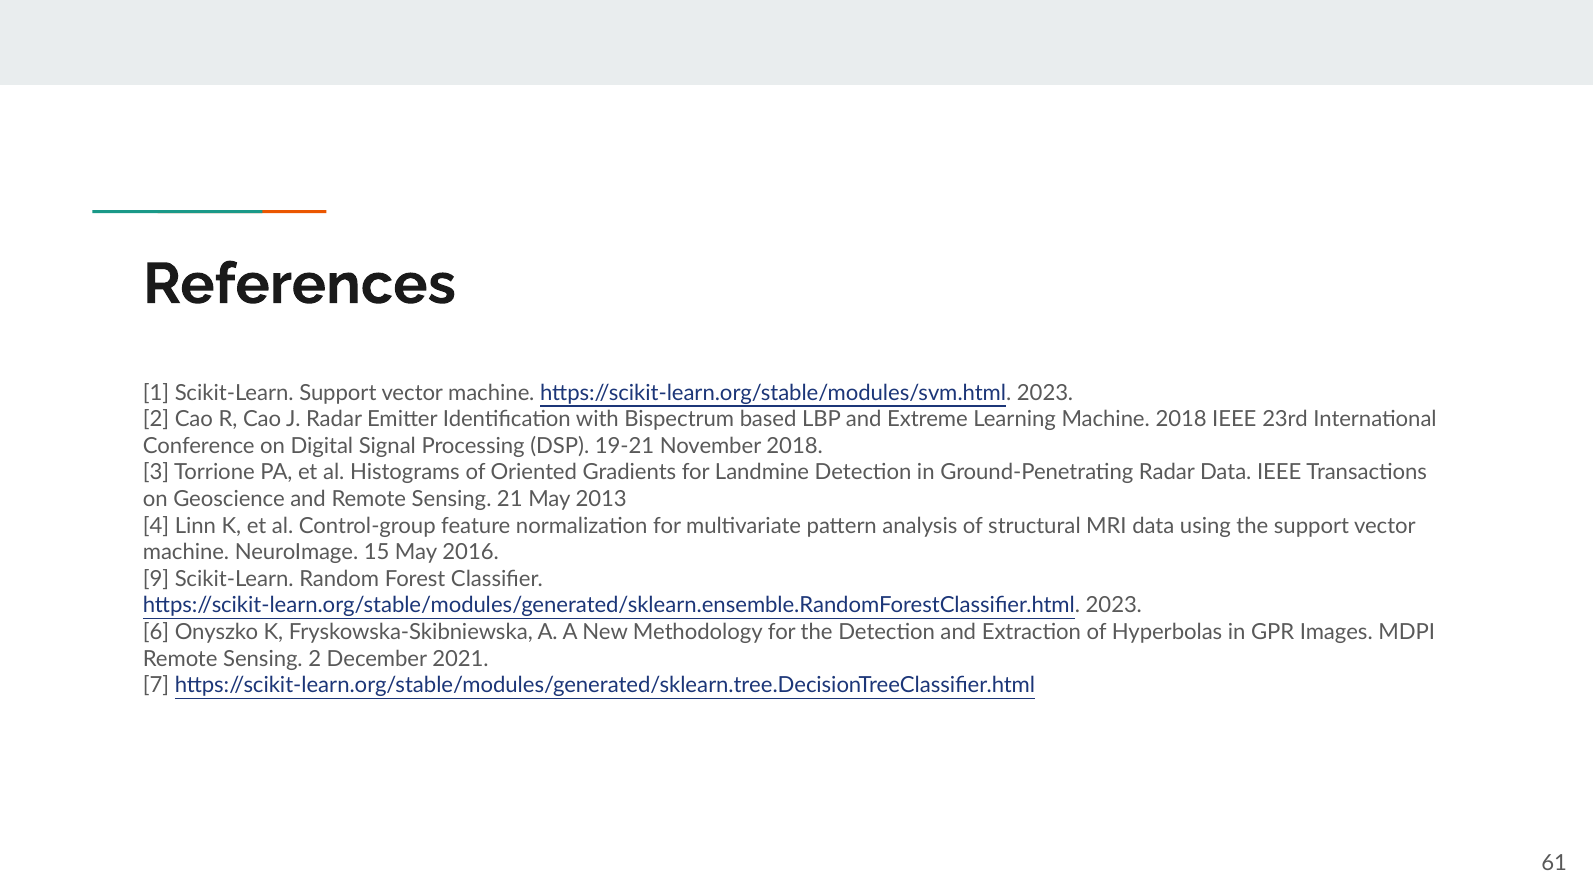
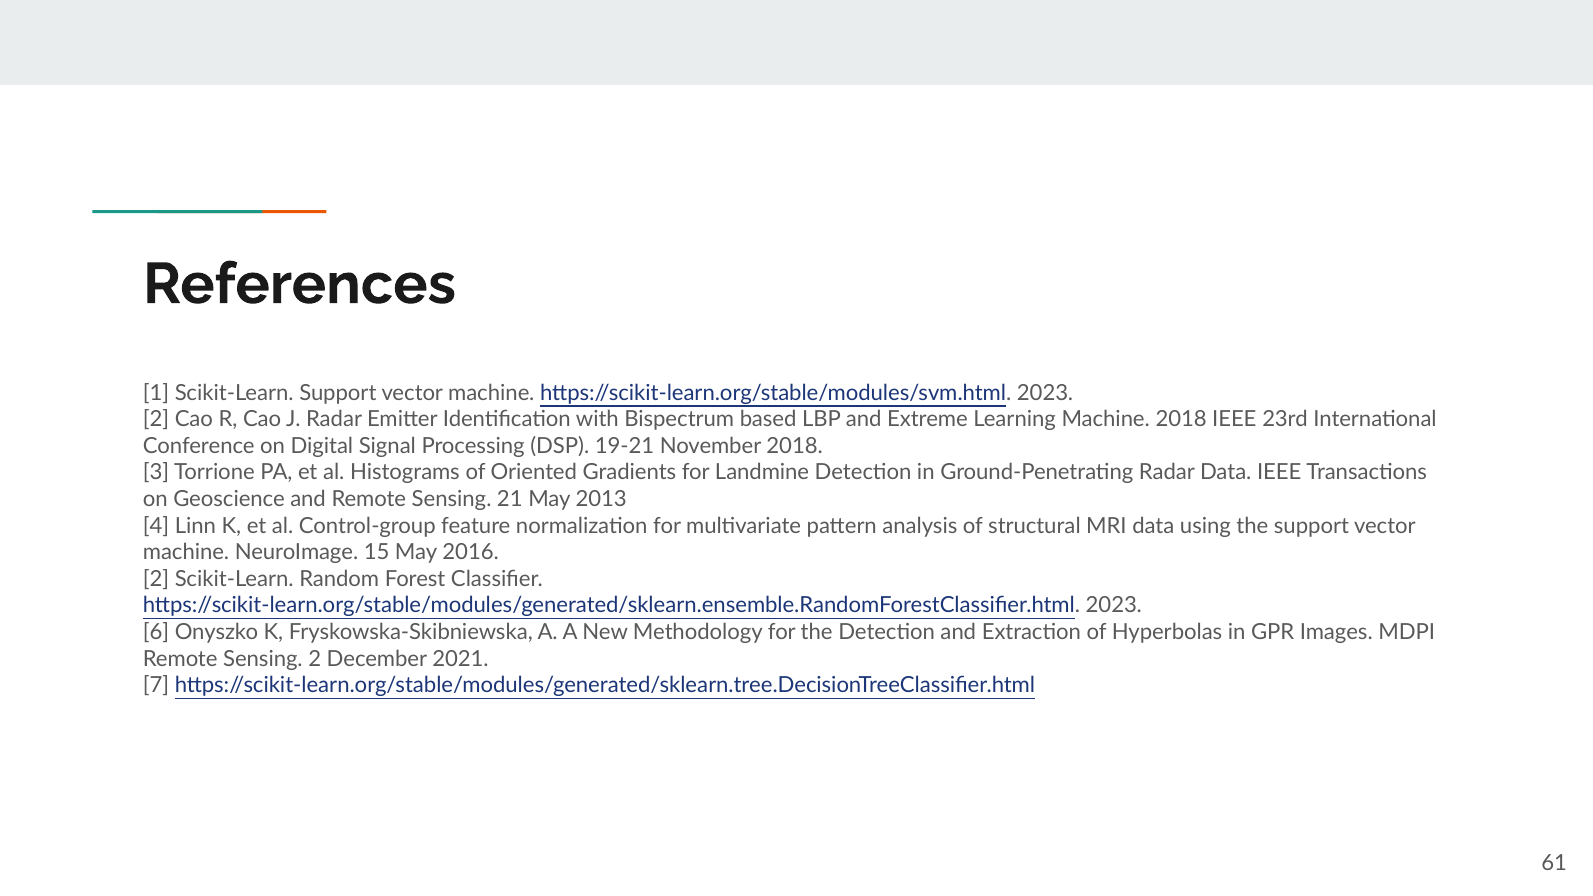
9 at (156, 579): 9 -> 2
